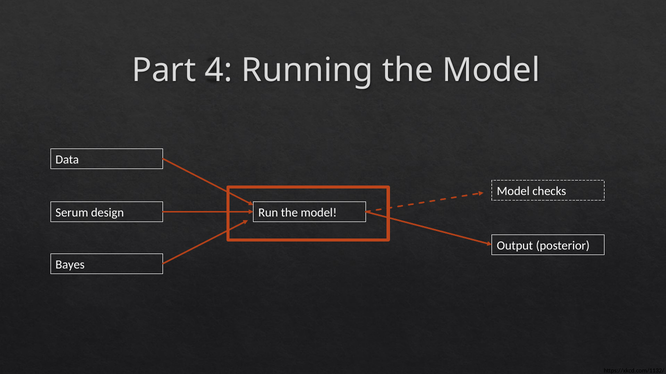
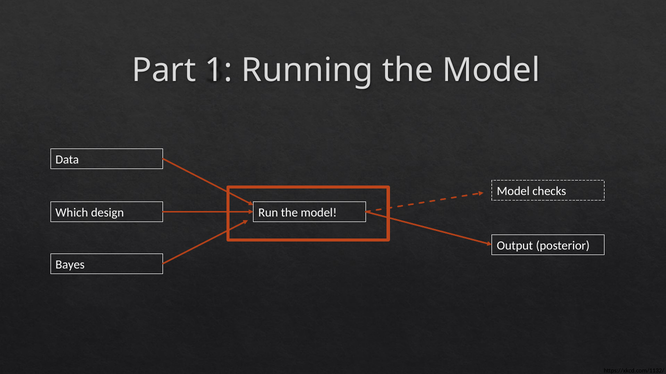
4: 4 -> 1
Serum: Serum -> Which
